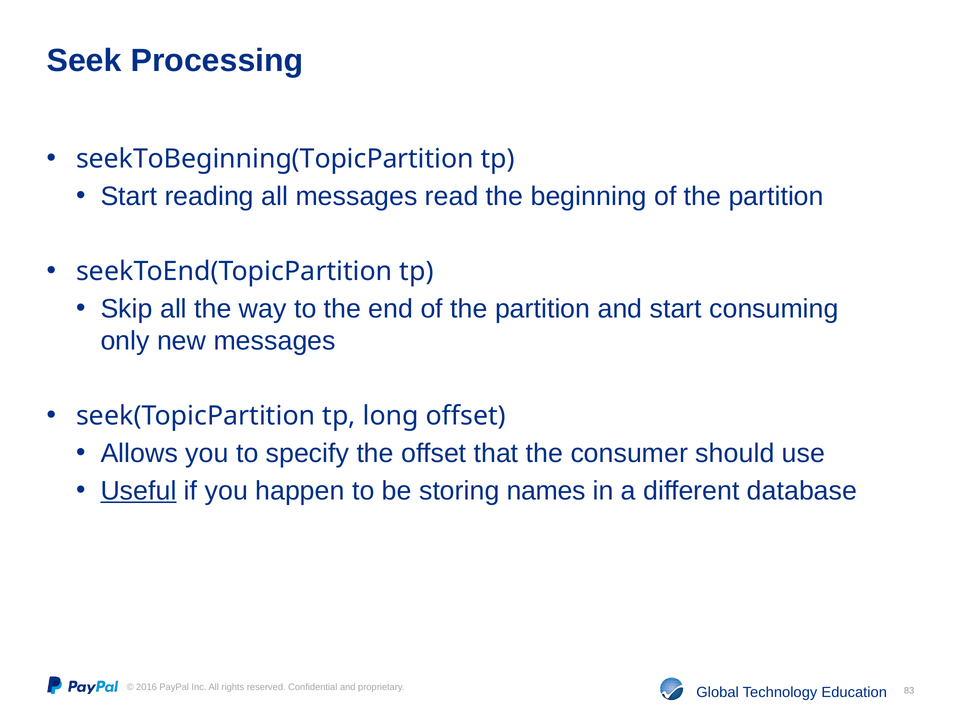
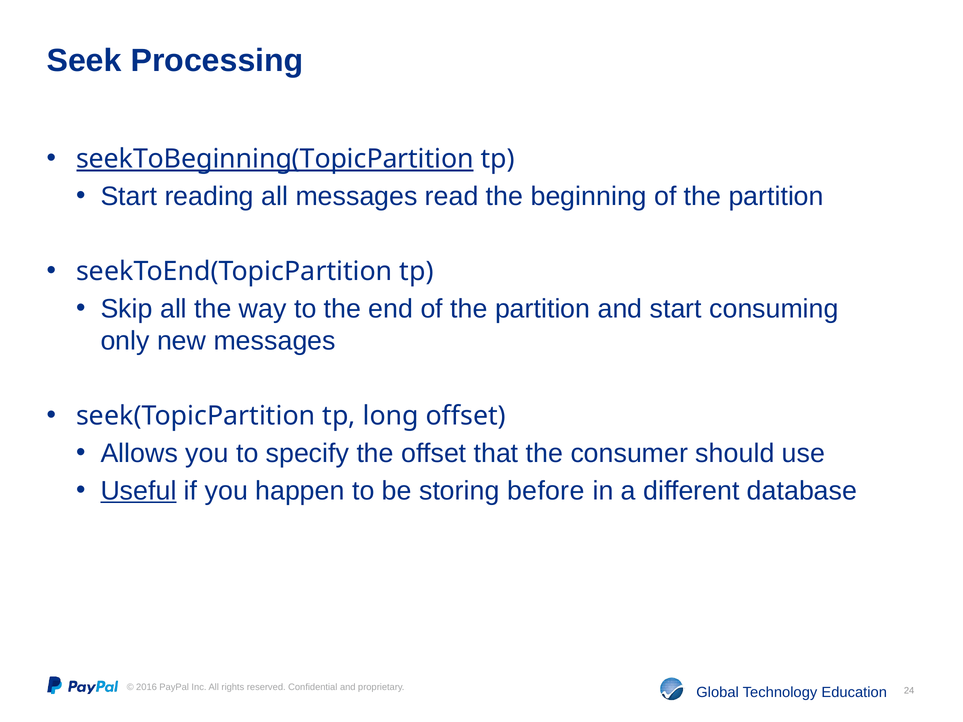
seekToBeginning(TopicPartition underline: none -> present
names: names -> before
83: 83 -> 24
